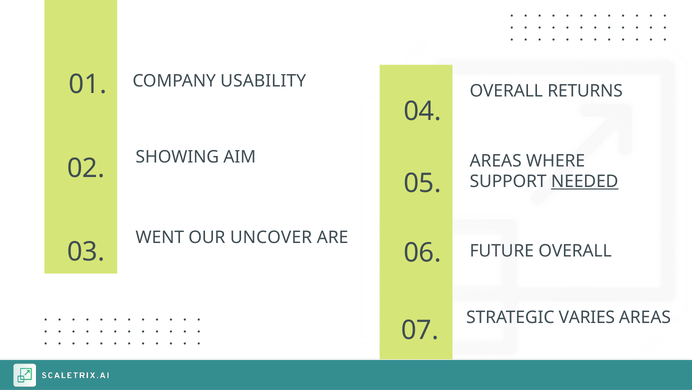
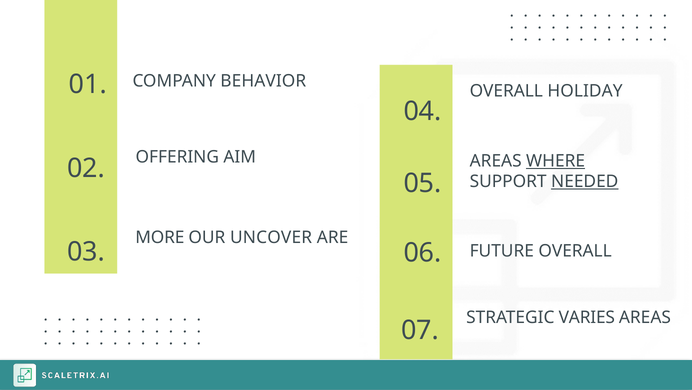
USABILITY: USABILITY -> BEHAVIOR
RETURNS: RETURNS -> HOLIDAY
SHOWING: SHOWING -> OFFERING
WHERE underline: none -> present
WENT: WENT -> MORE
